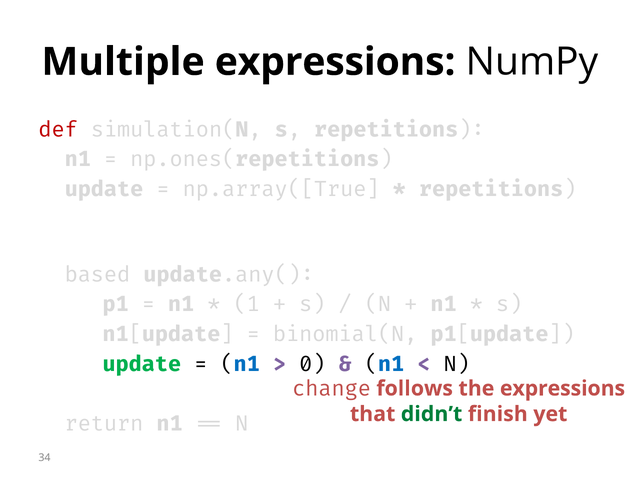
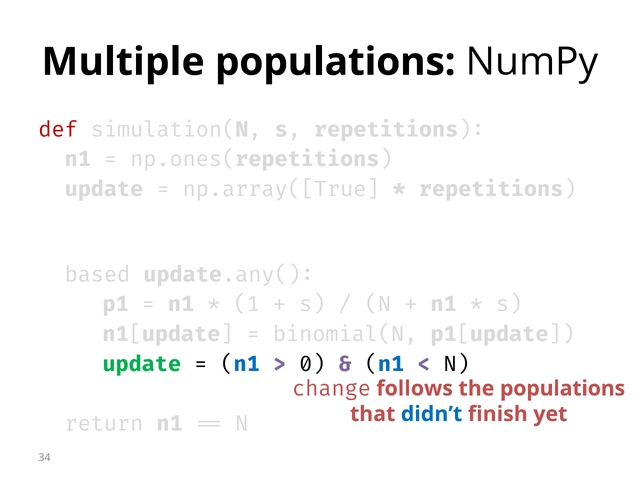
Multiple expressions: expressions -> populations
the expressions: expressions -> populations
didn’t colour: green -> blue
